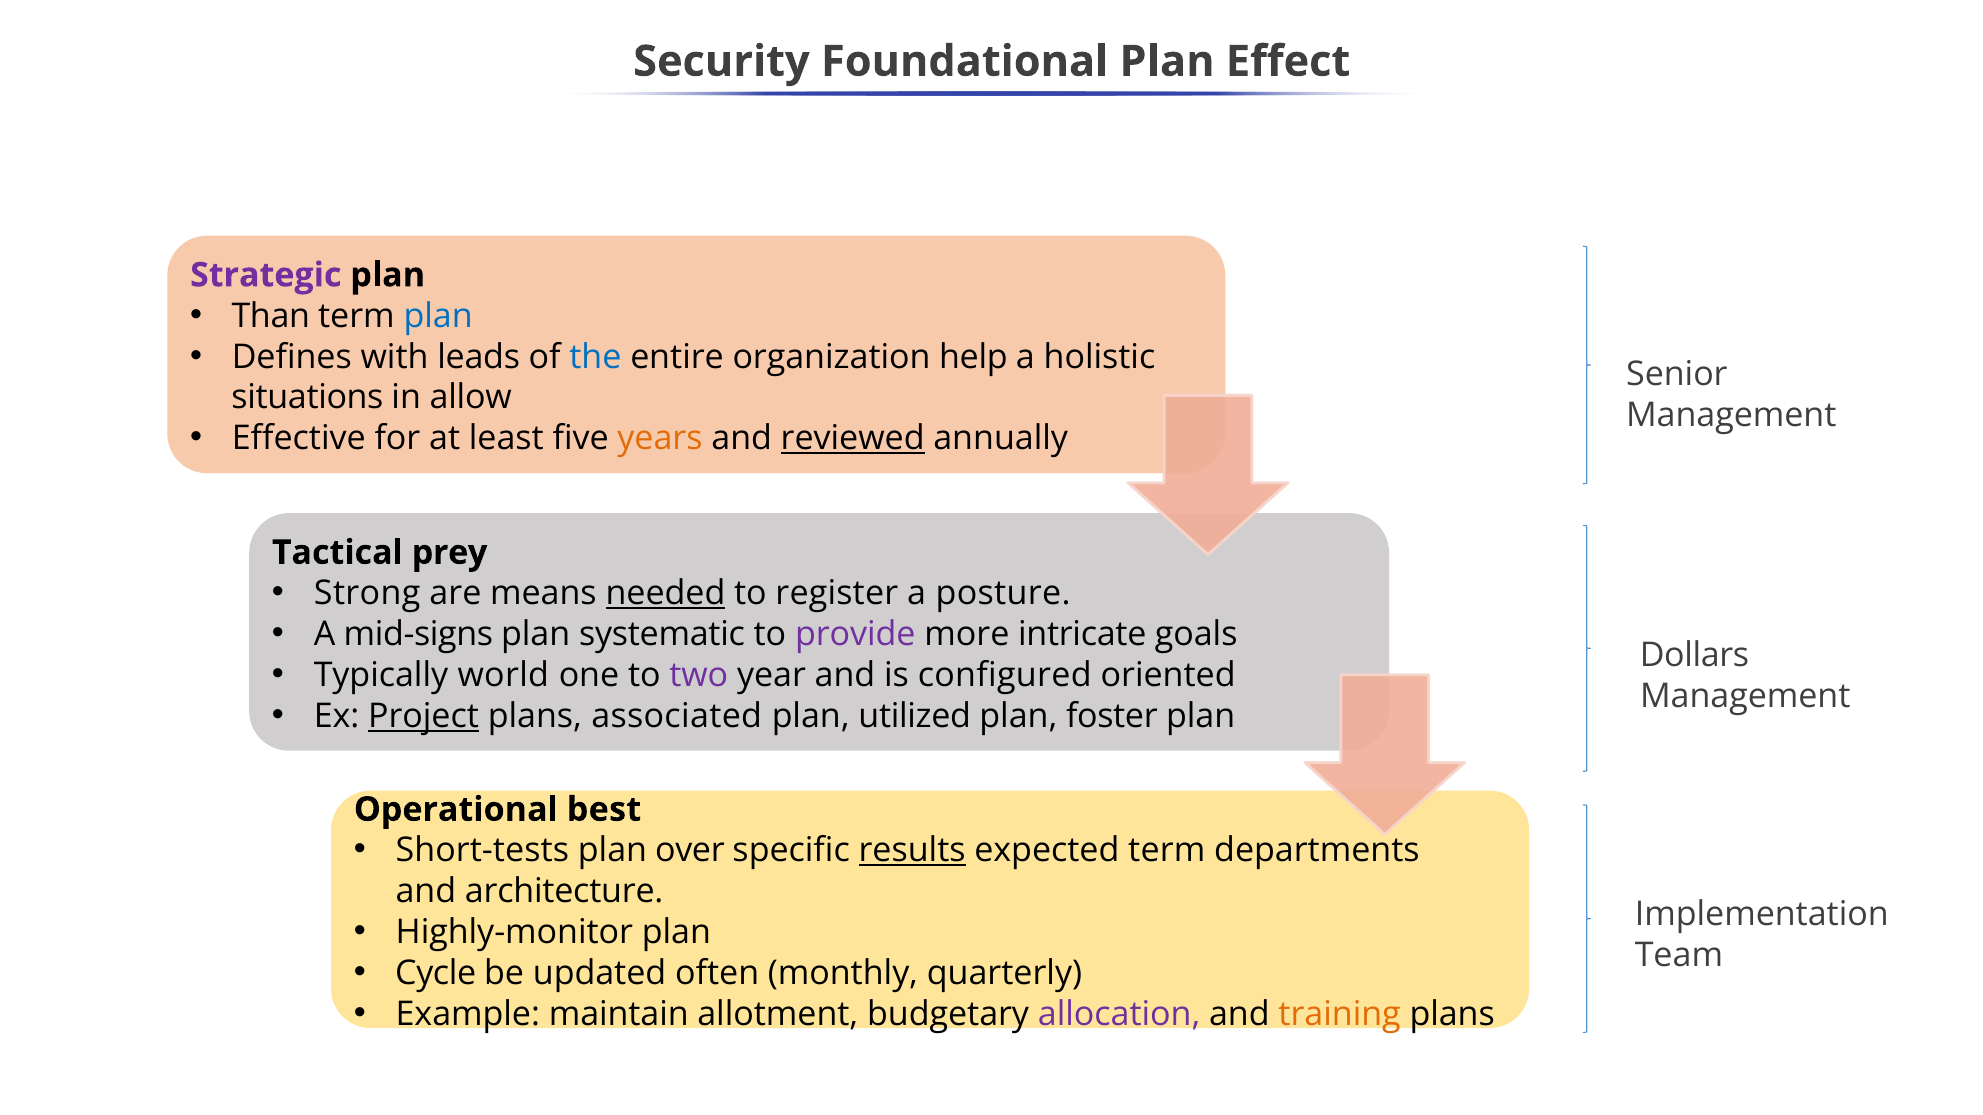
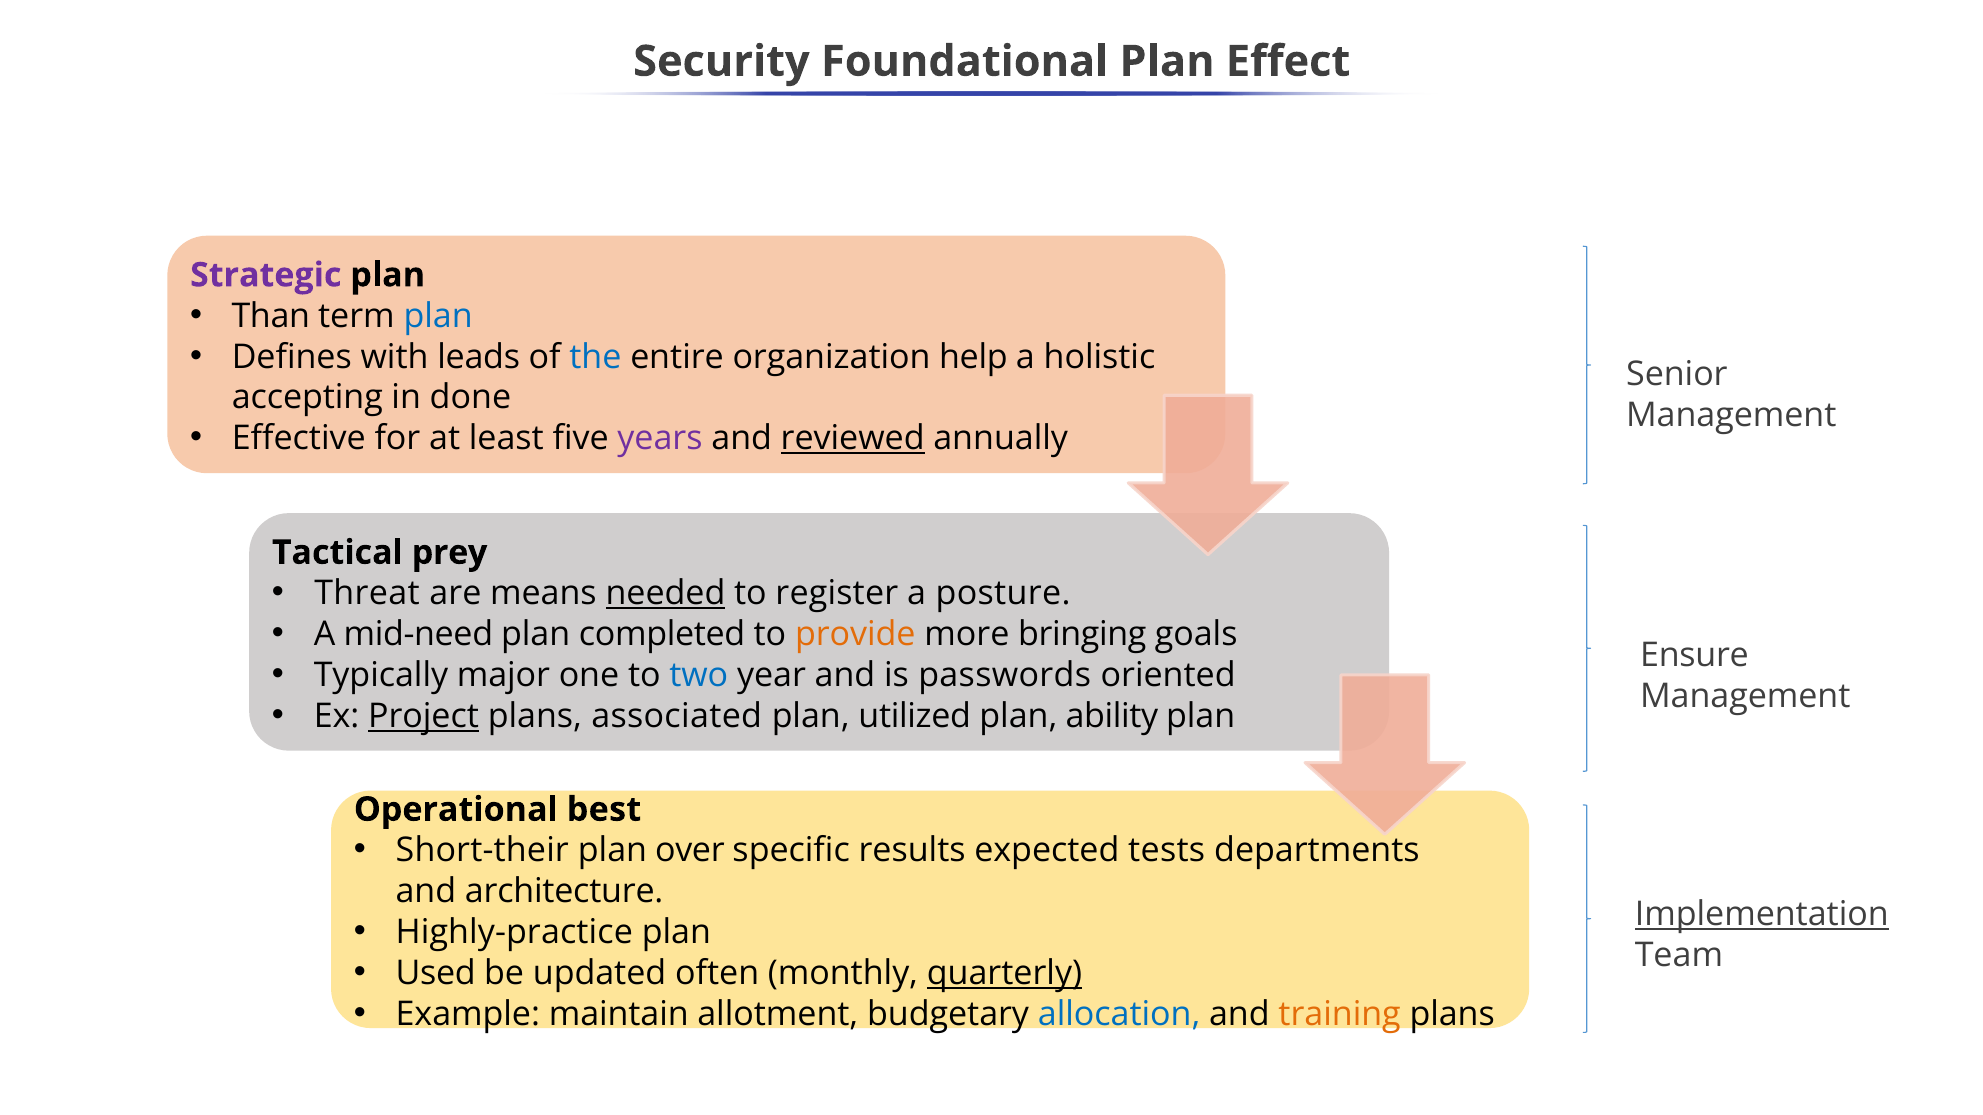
situations: situations -> accepting
allow: allow -> done
years colour: orange -> purple
Strong: Strong -> Threat
mid-signs: mid-signs -> mid-need
systematic: systematic -> completed
provide colour: purple -> orange
intricate: intricate -> bringing
Dollars: Dollars -> Ensure
world: world -> major
two colour: purple -> blue
configured: configured -> passwords
foster: foster -> ability
Short-tests: Short-tests -> Short-their
results underline: present -> none
expected term: term -> tests
Implementation underline: none -> present
Highly-monitor: Highly-monitor -> Highly-practice
Cycle: Cycle -> Used
quarterly underline: none -> present
allocation colour: purple -> blue
